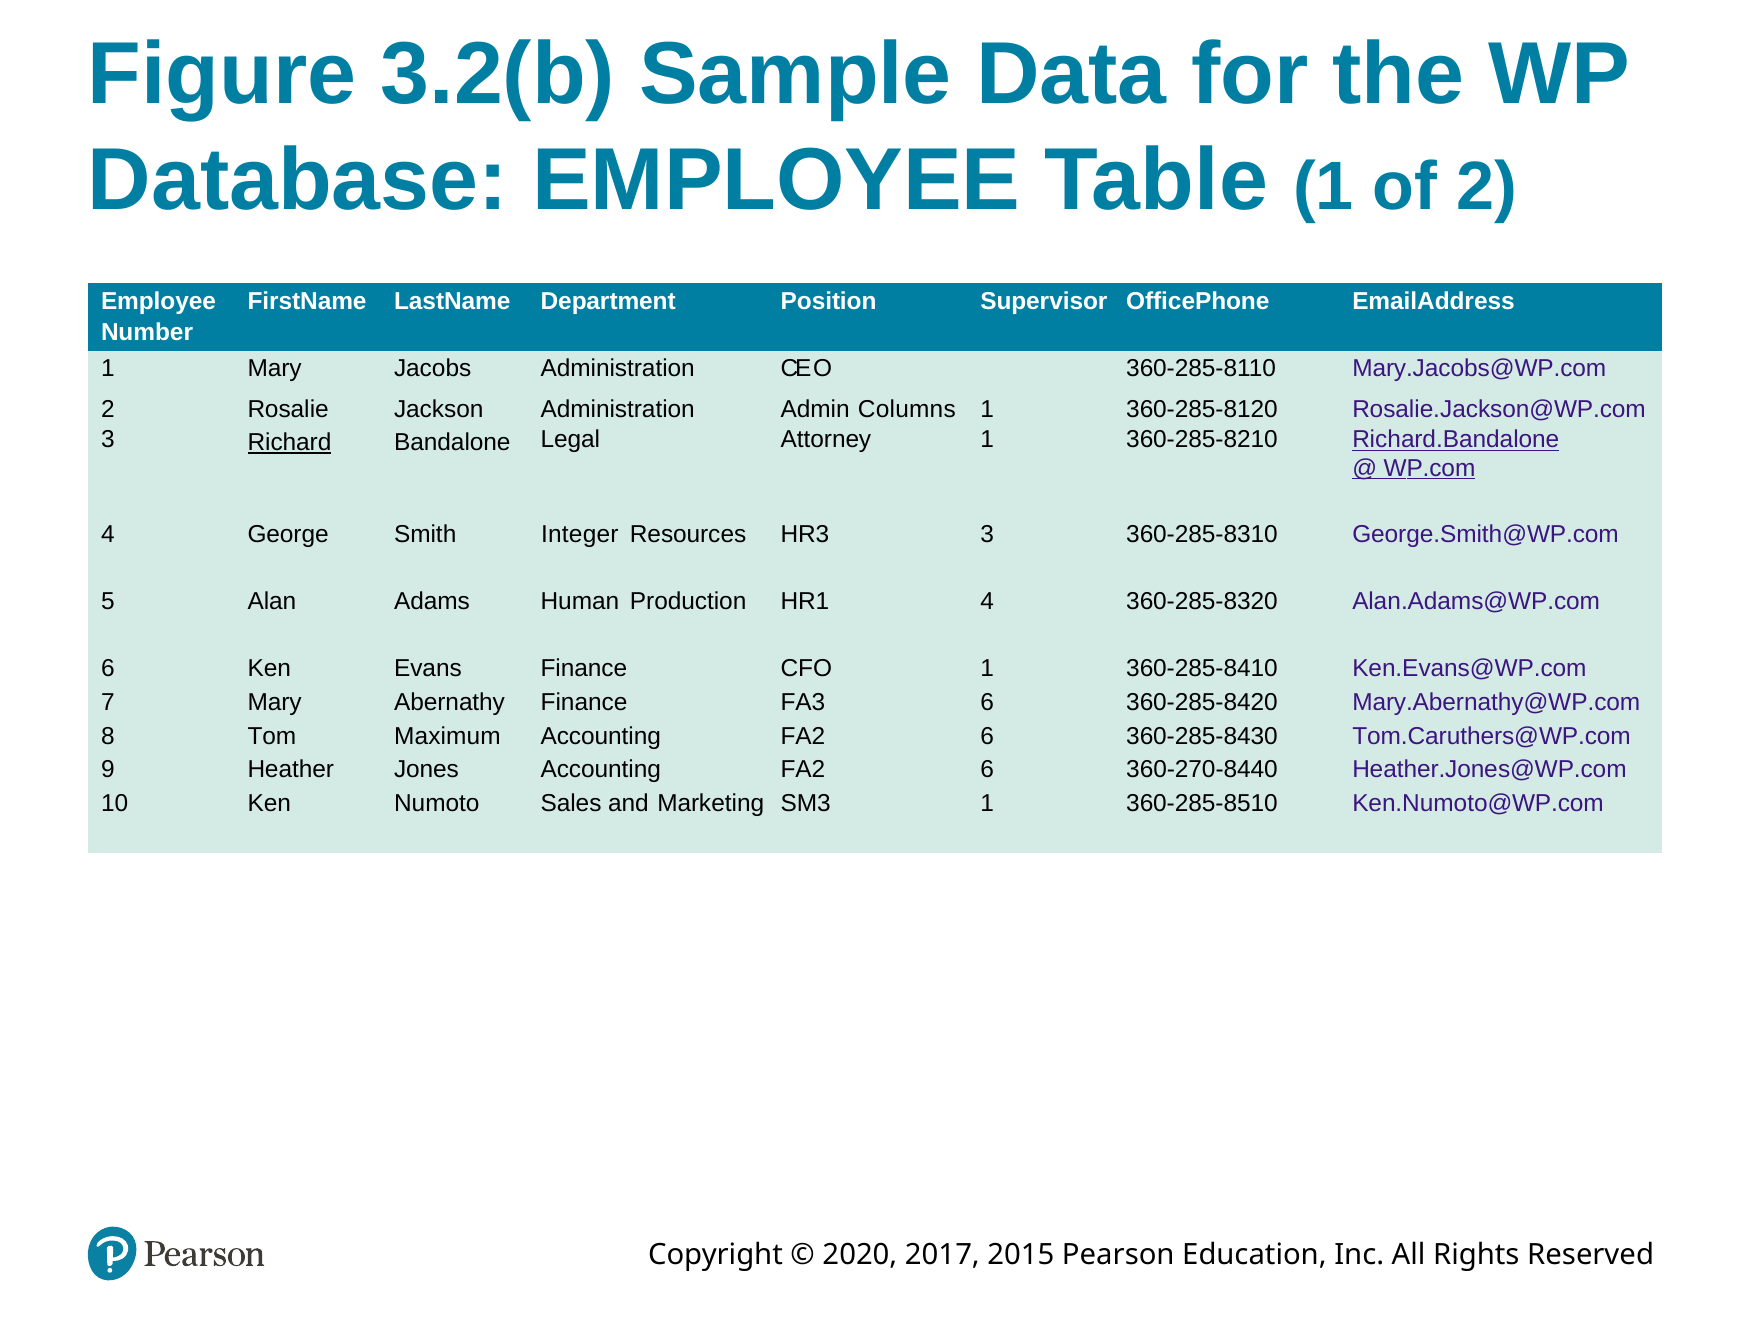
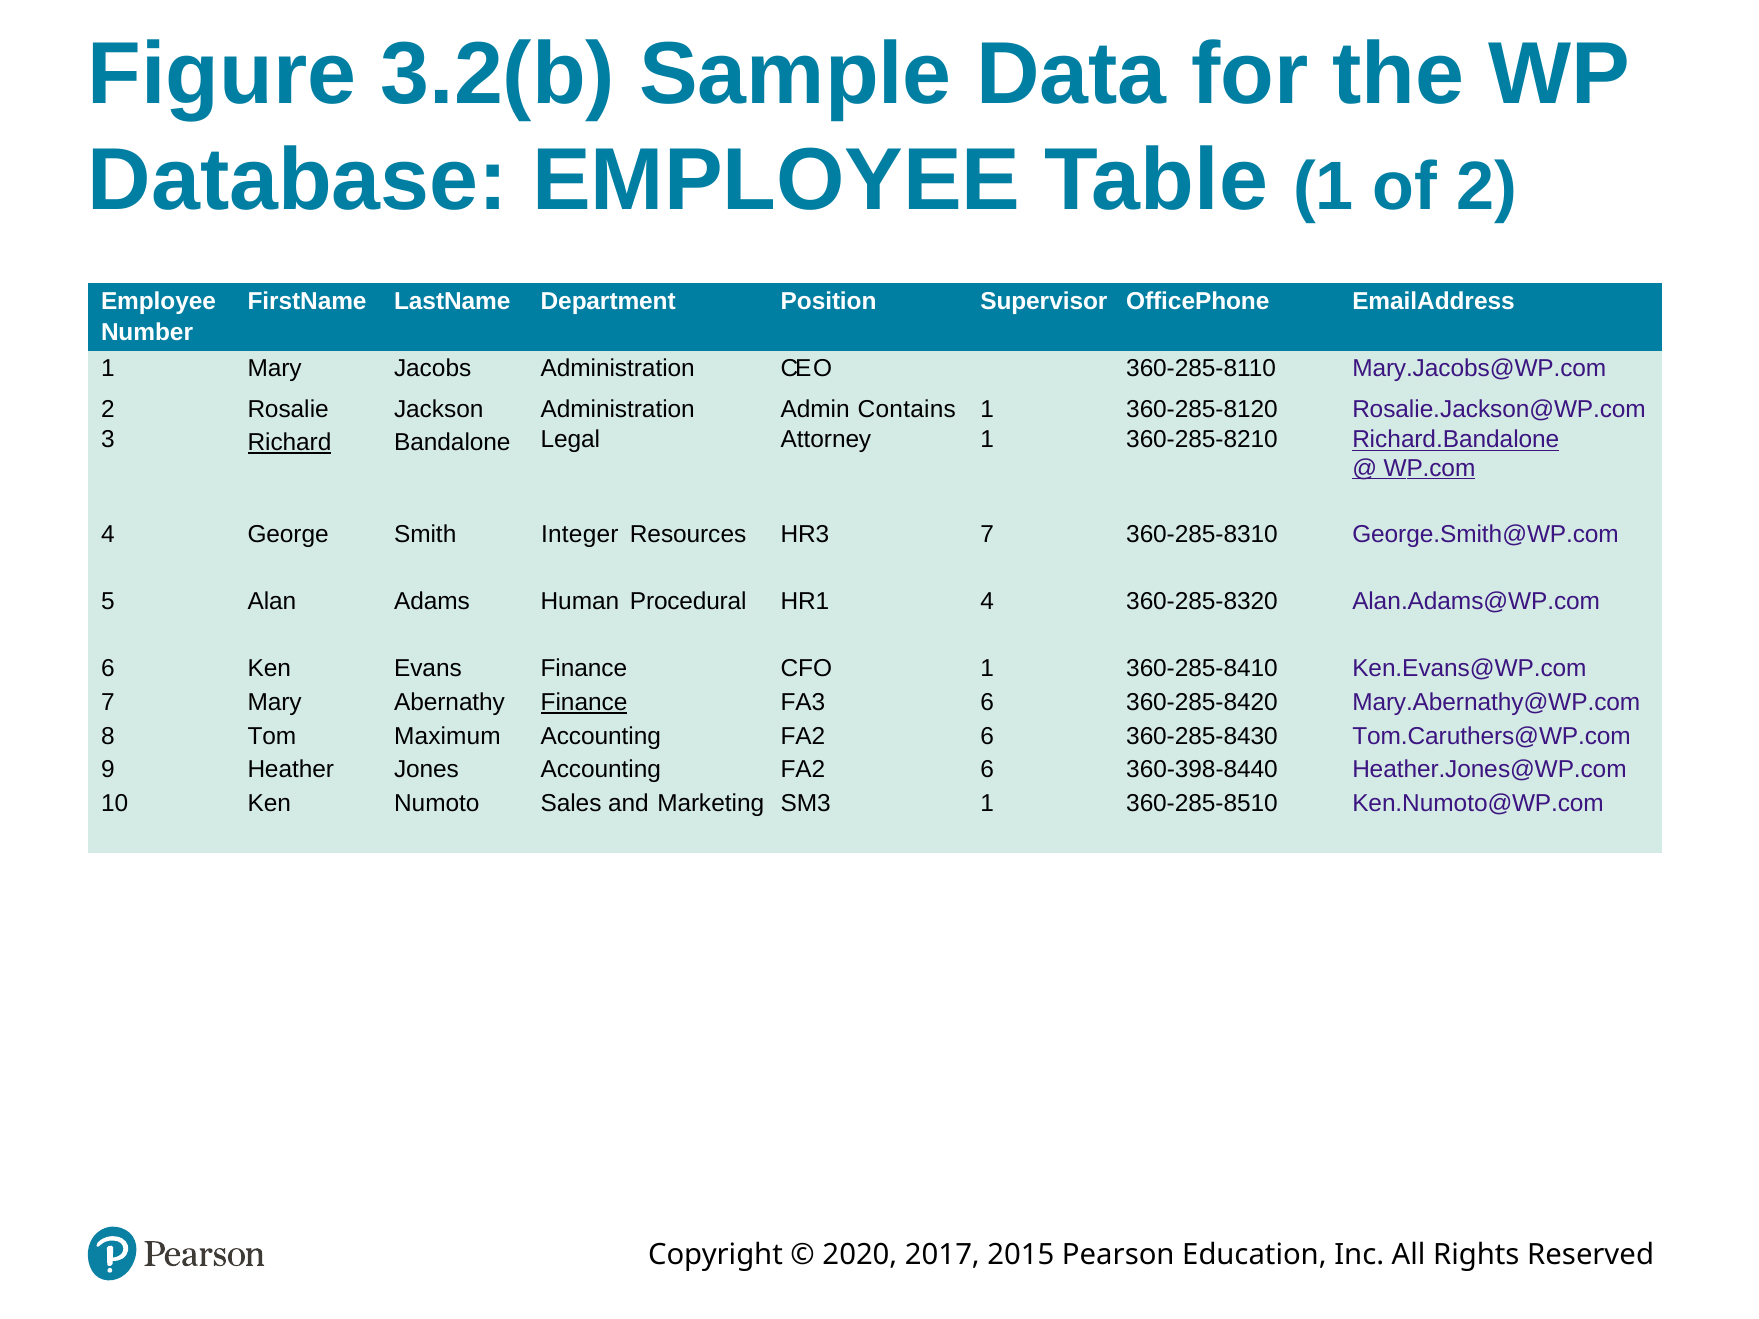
Columns: Columns -> Contains
HR3 3: 3 -> 7
Production: Production -> Procedural
Finance at (584, 703) underline: none -> present
360-270-8440: 360-270-8440 -> 360-398-8440
